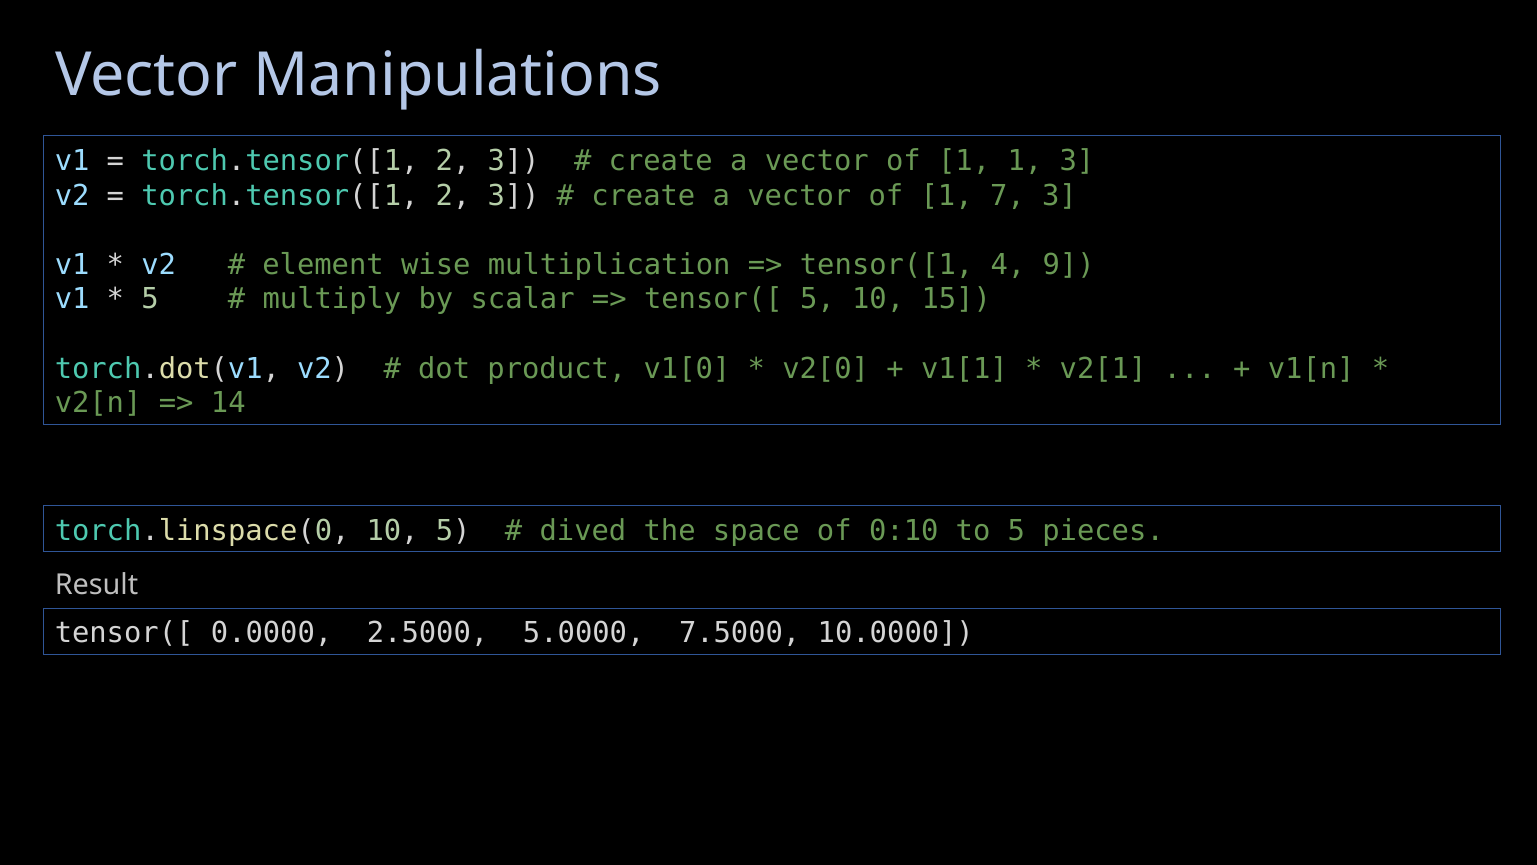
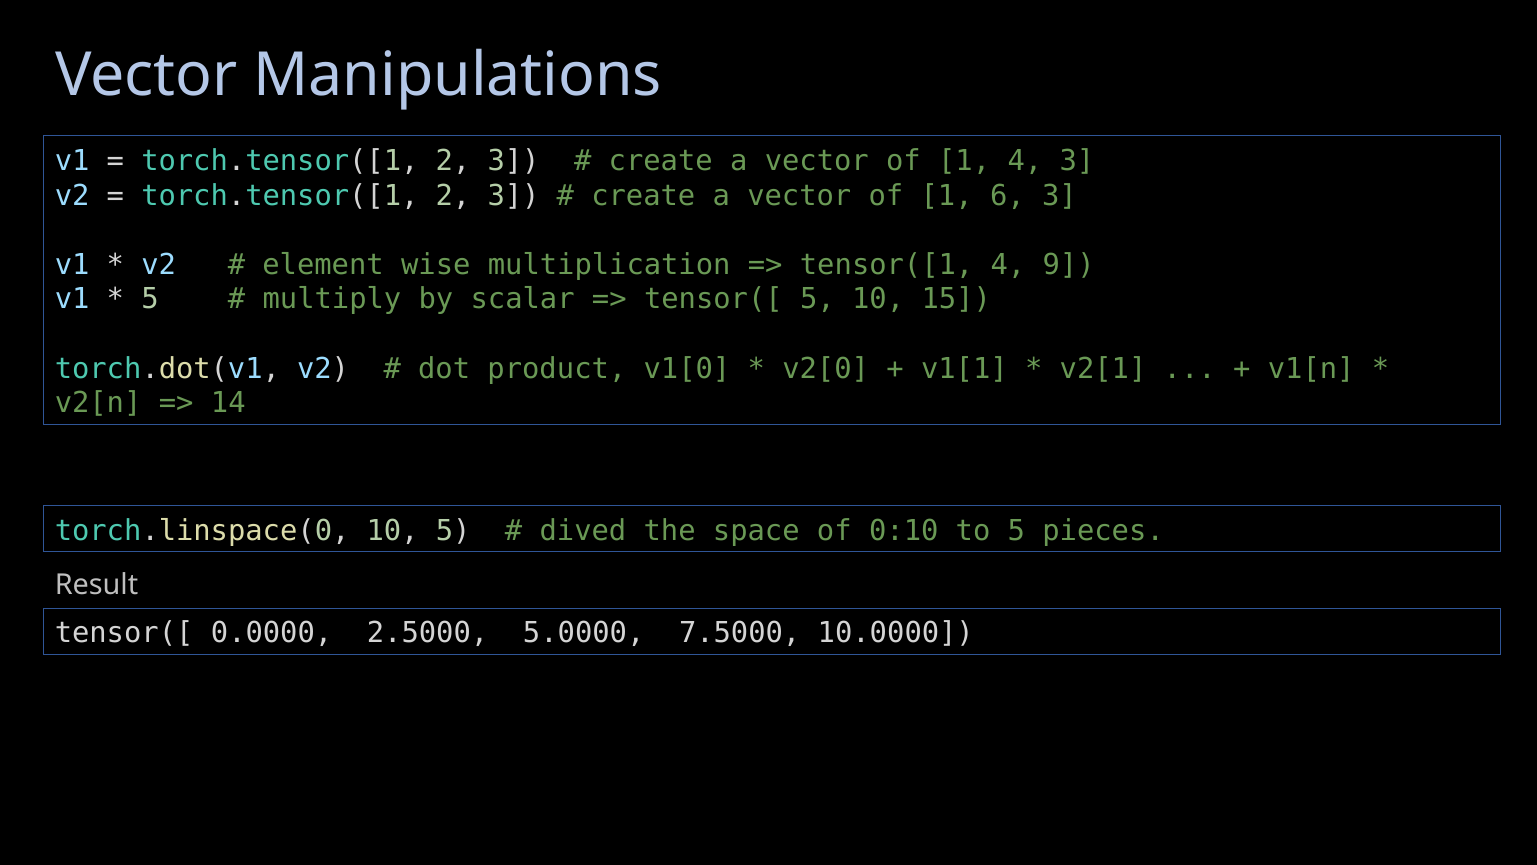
1 1: 1 -> 4
7: 7 -> 6
